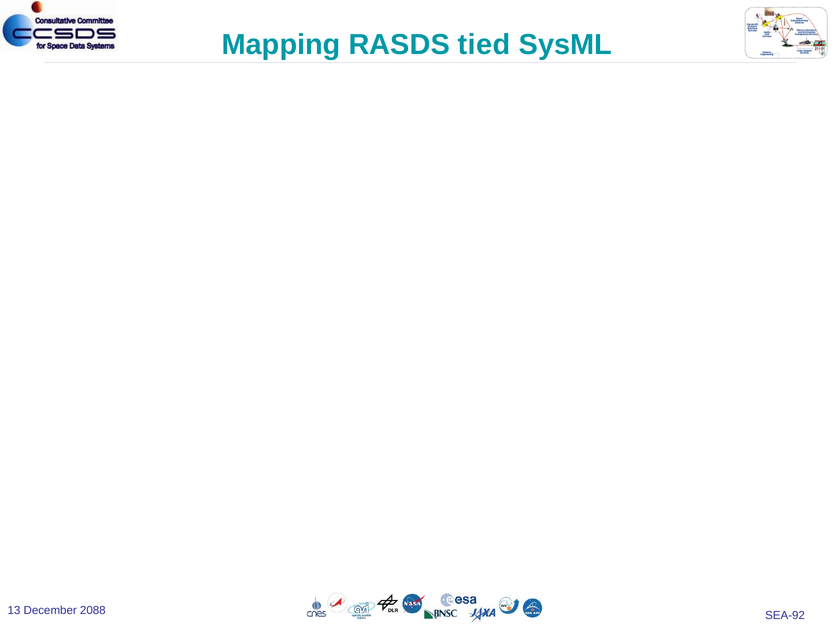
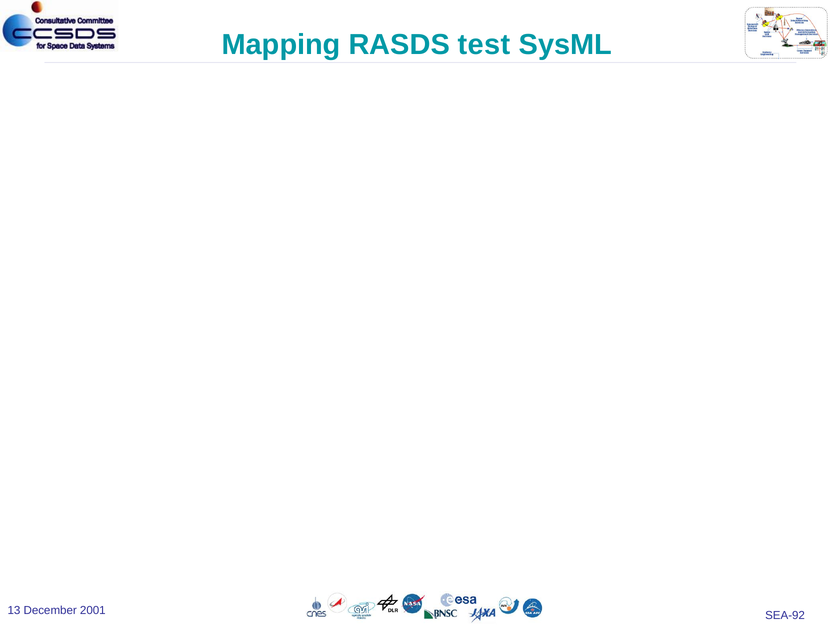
tied: tied -> test
2088: 2088 -> 2001
